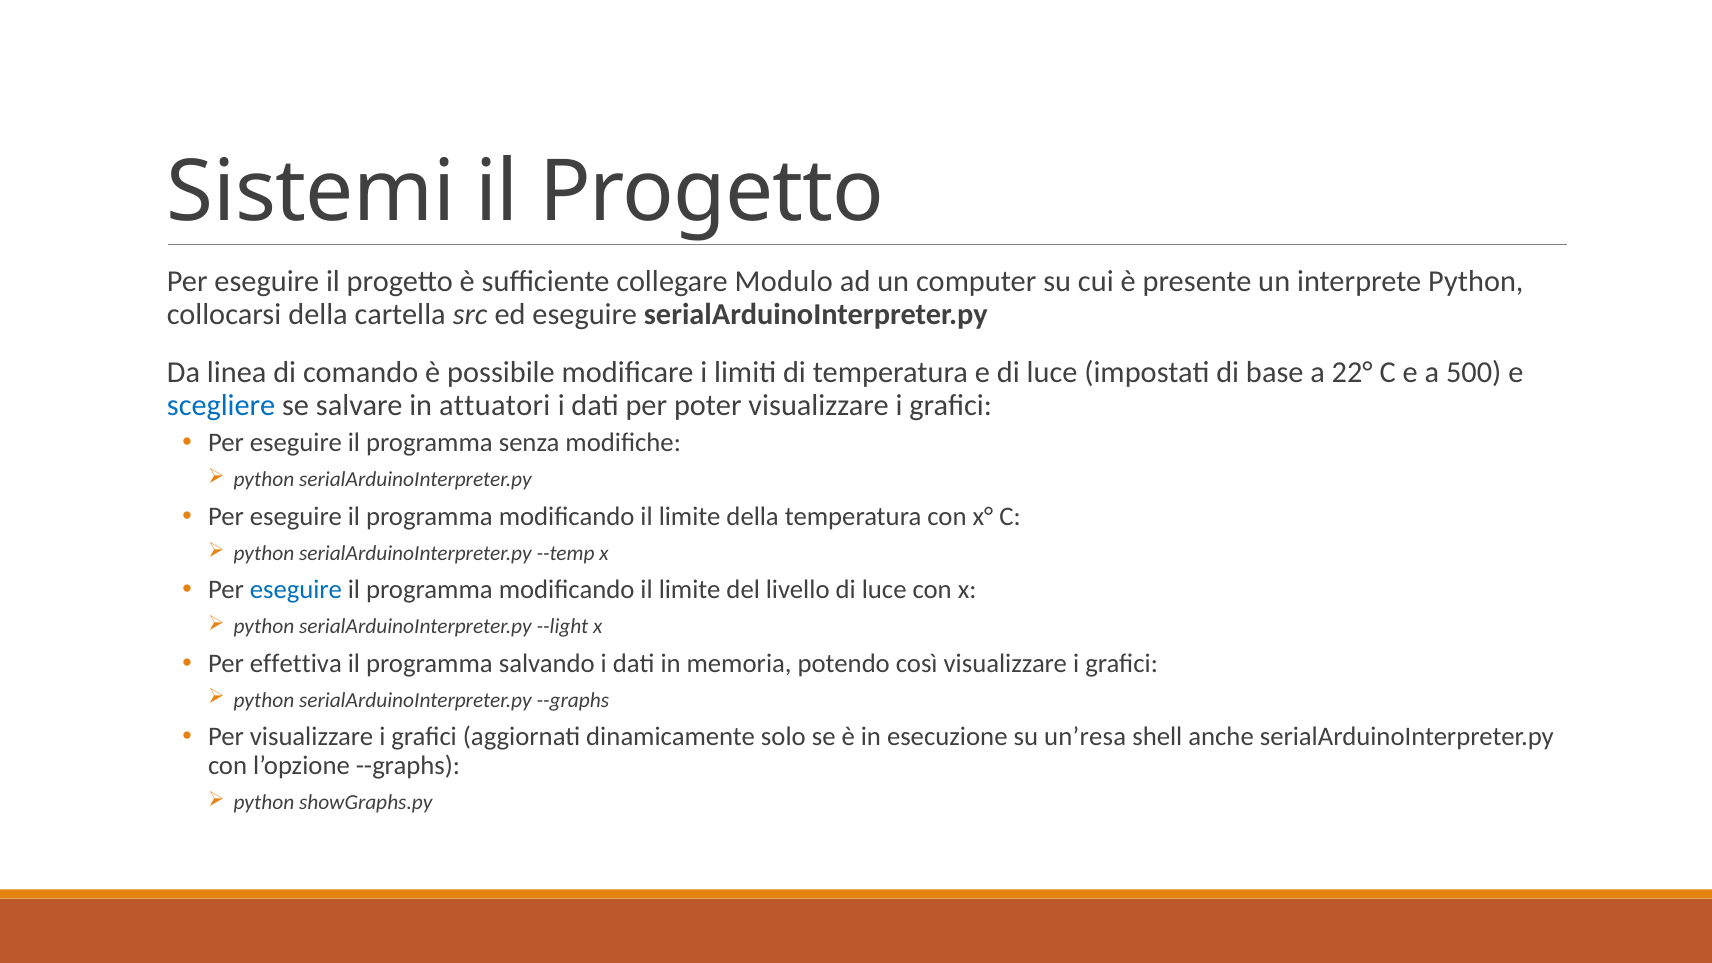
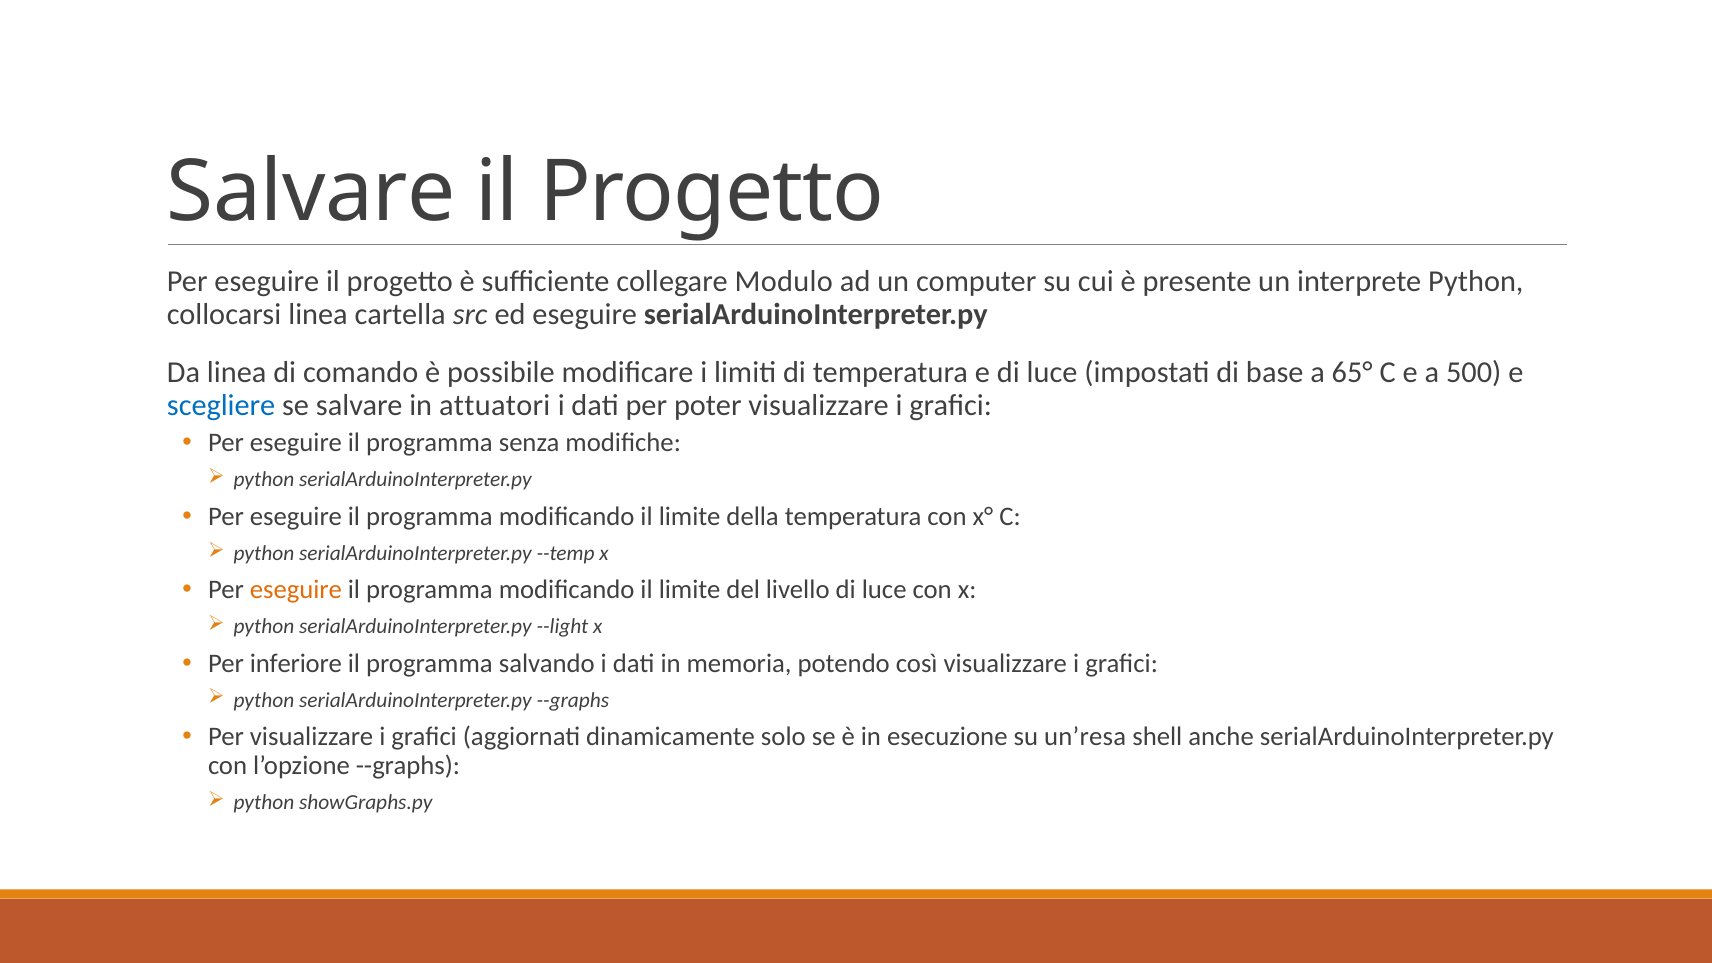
Sistemi at (311, 192): Sistemi -> Salvare
collocarsi della: della -> linea
22°: 22° -> 65°
eseguire at (296, 590) colour: blue -> orange
effettiva: effettiva -> inferiore
